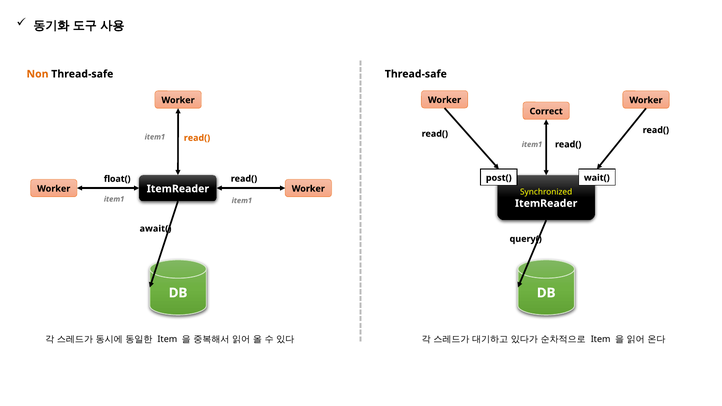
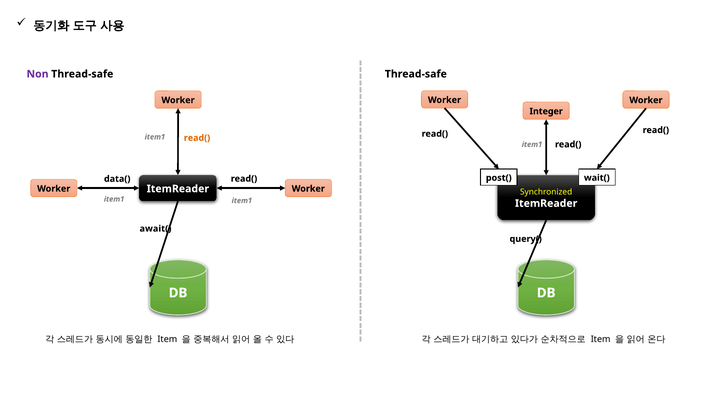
Non colour: orange -> purple
Correct: Correct -> Integer
float(: float( -> data(
